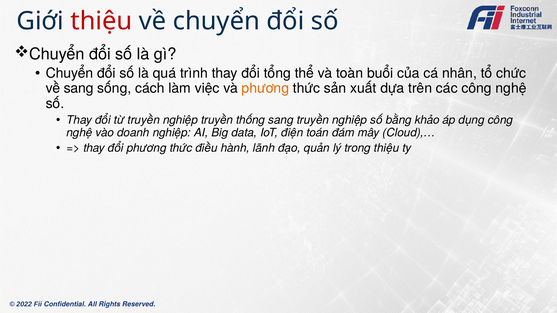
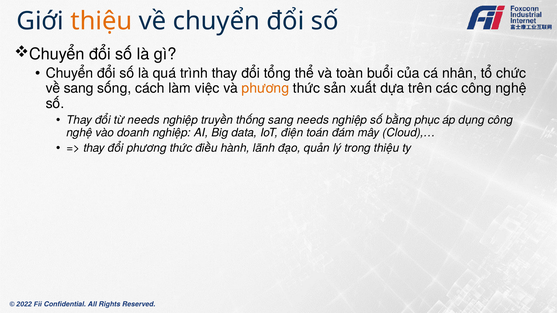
thiệu at (101, 21) colour: red -> orange
từ truyền: truyền -> needs
sang truyền: truyền -> needs
khảo: khảo -> phục
